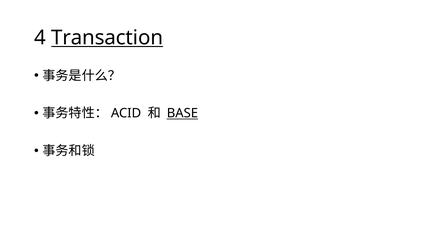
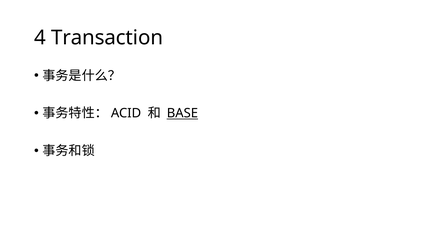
Transaction underline: present -> none
